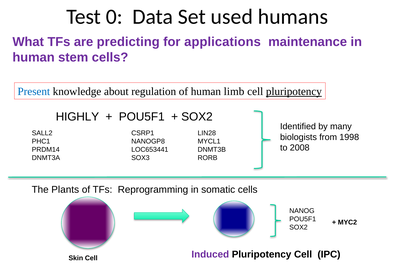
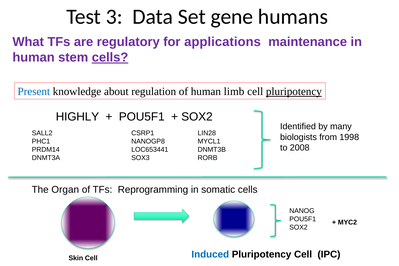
0: 0 -> 3
used: used -> gene
predicting: predicting -> regulatory
cells at (110, 57) underline: none -> present
Plants: Plants -> Organ
Induced colour: purple -> blue
